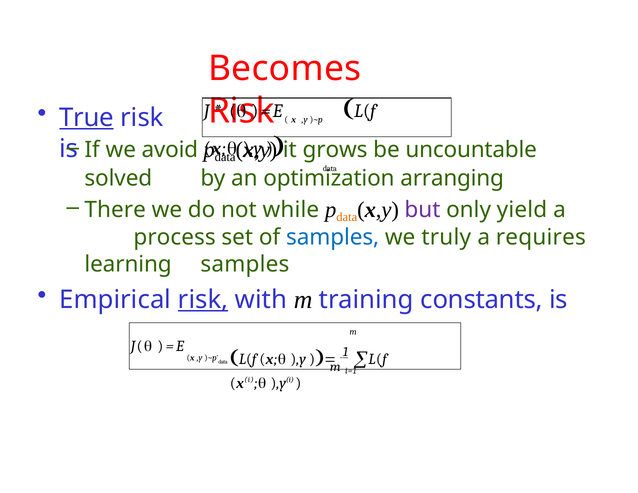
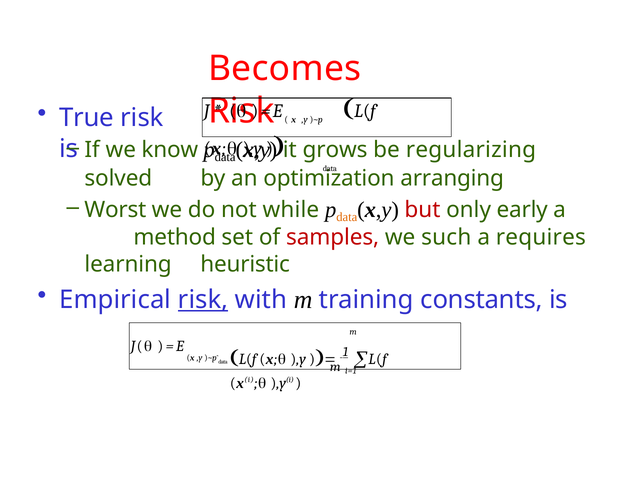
True underline: present -> none
avoid: avoid -> know
uncountable: uncountable -> regularizing
There: There -> Worst
but colour: purple -> red
yield: yield -> early
process: process -> method
samples at (333, 237) colour: blue -> red
truly: truly -> such
learning samples: samples -> heuristic
